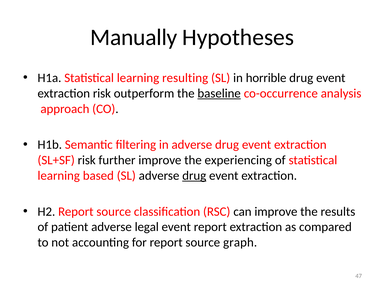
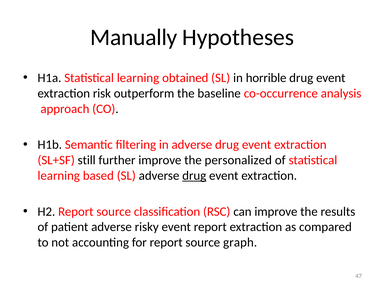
resulting: resulting -> obtained
baseline underline: present -> none
SL+SF risk: risk -> still
experiencing: experiencing -> personalized
legal: legal -> risky
